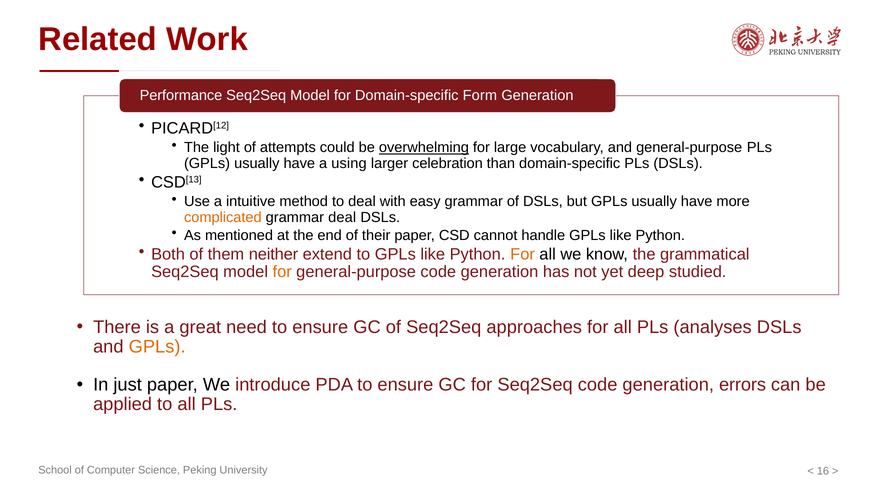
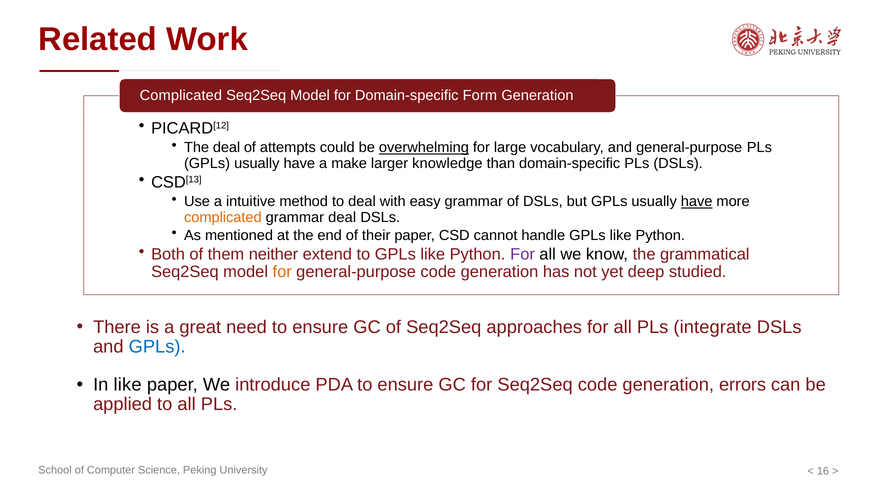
Performance at (181, 96): Performance -> Complicated
The light: light -> deal
using: using -> make
celebration: celebration -> knowledge
have at (697, 202) underline: none -> present
For at (523, 254) colour: orange -> purple
analyses: analyses -> integrate
GPLs at (157, 347) colour: orange -> blue
In just: just -> like
